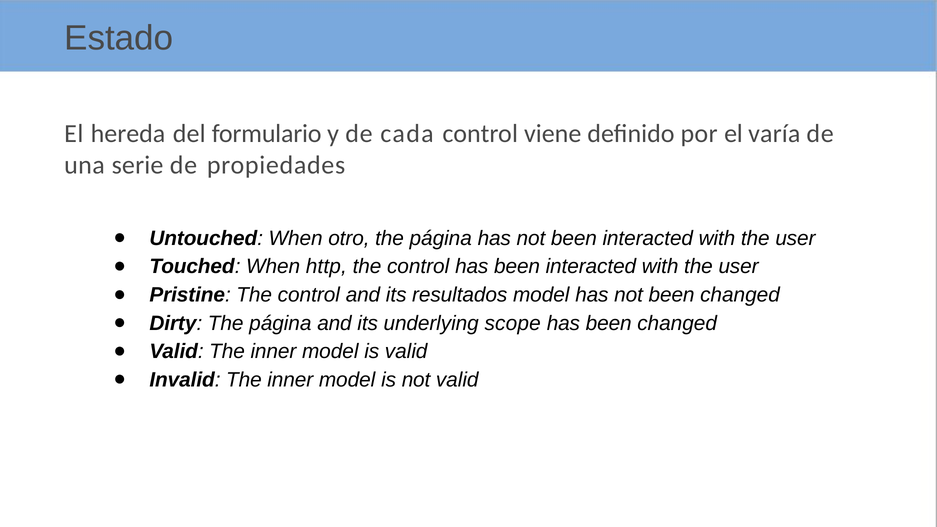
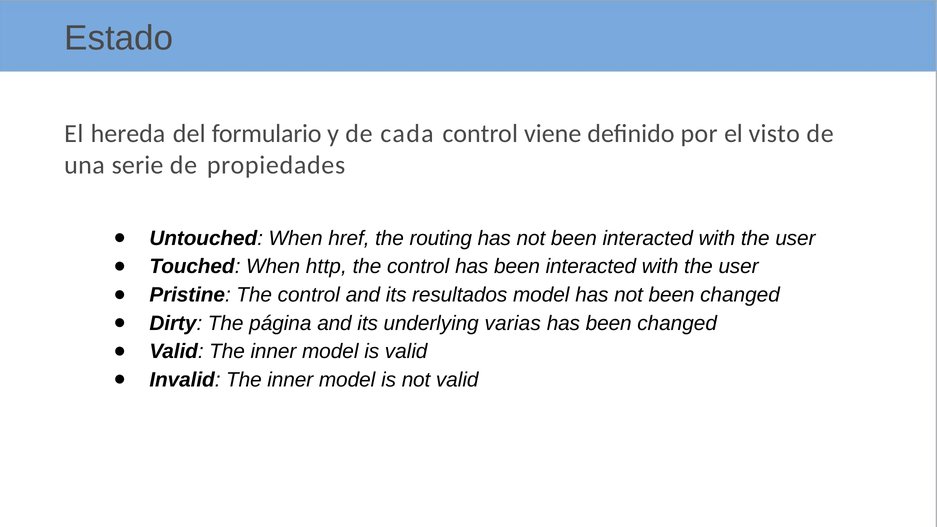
varía: varía -> visto
otro: otro -> href
página at (441, 238): página -> routing
scope: scope -> varias
